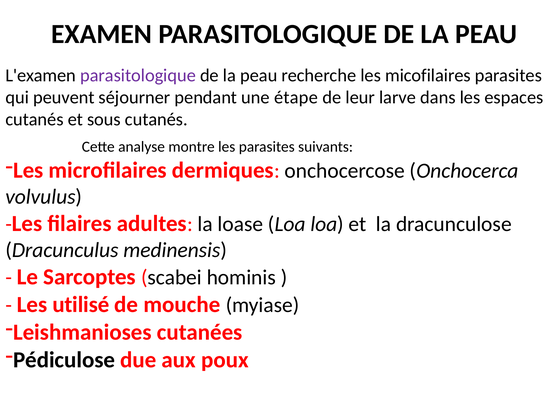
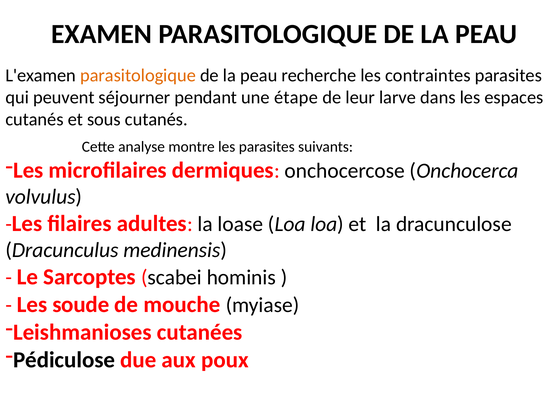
parasitologique at (138, 75) colour: purple -> orange
micofilaires: micofilaires -> contraintes
utilisé: utilisé -> soude
